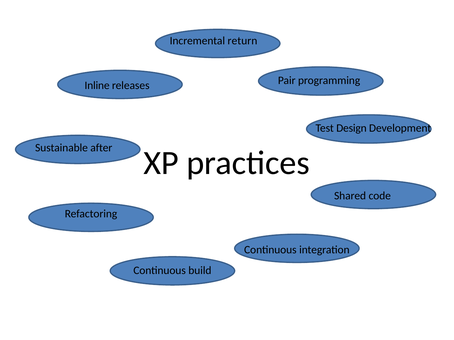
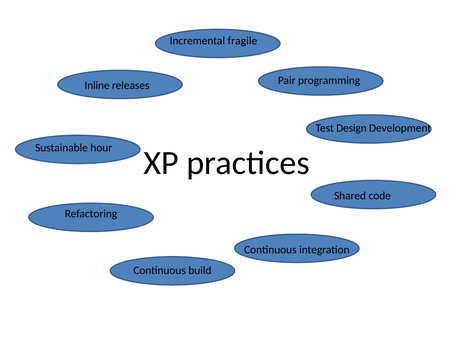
return: return -> fragile
after: after -> hour
